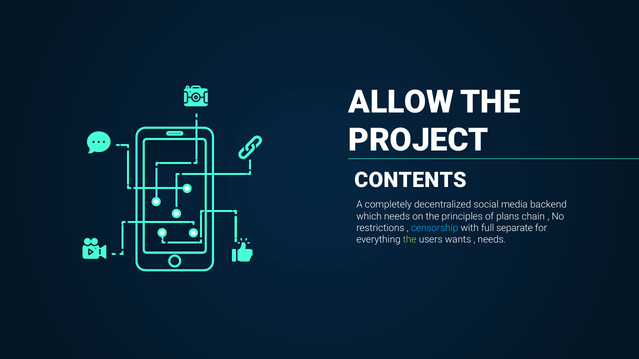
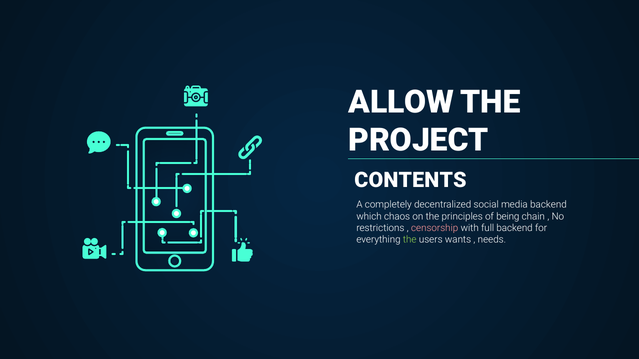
which needs: needs -> chaos
plans: plans -> being
censorship colour: light blue -> pink
full separate: separate -> backend
